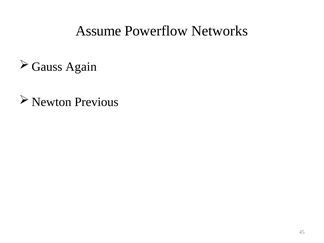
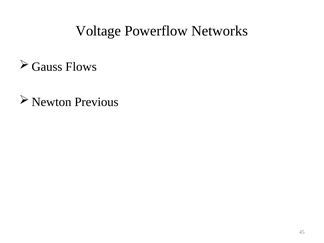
Assume: Assume -> Voltage
Again: Again -> Flows
